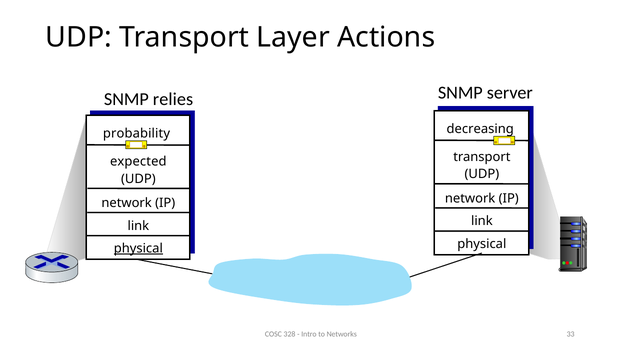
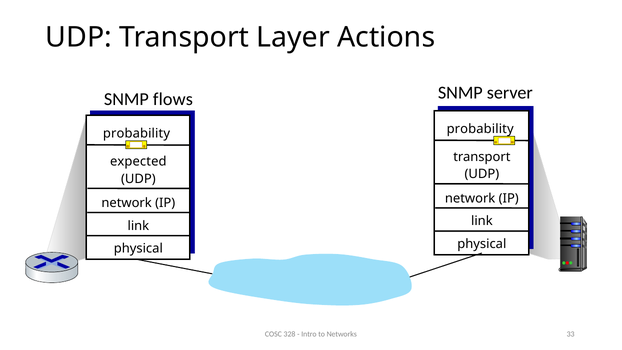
relies: relies -> flows
decreasing at (480, 129): decreasing -> probability
physical at (138, 248) underline: present -> none
